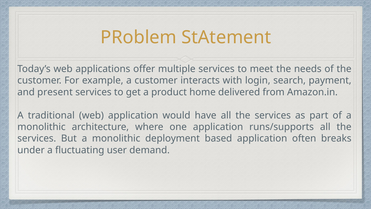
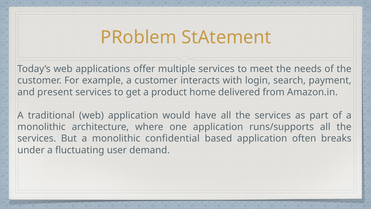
deployment: deployment -> confidential
